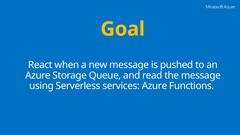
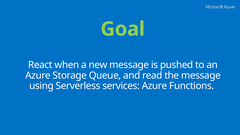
Goal colour: yellow -> light green
